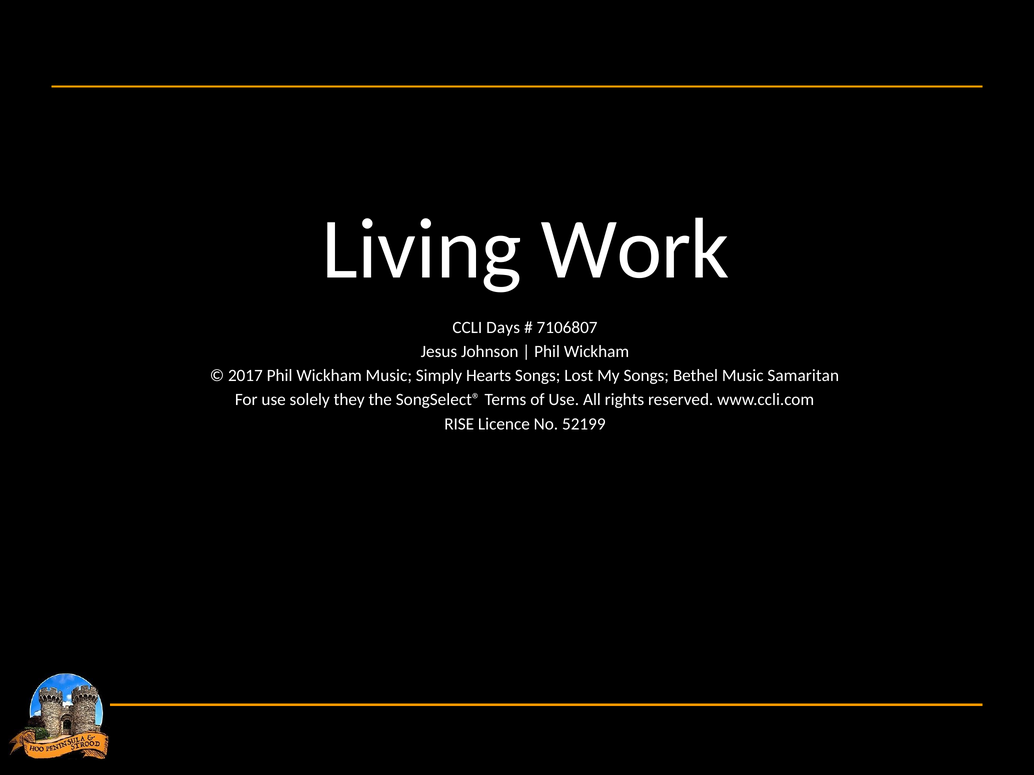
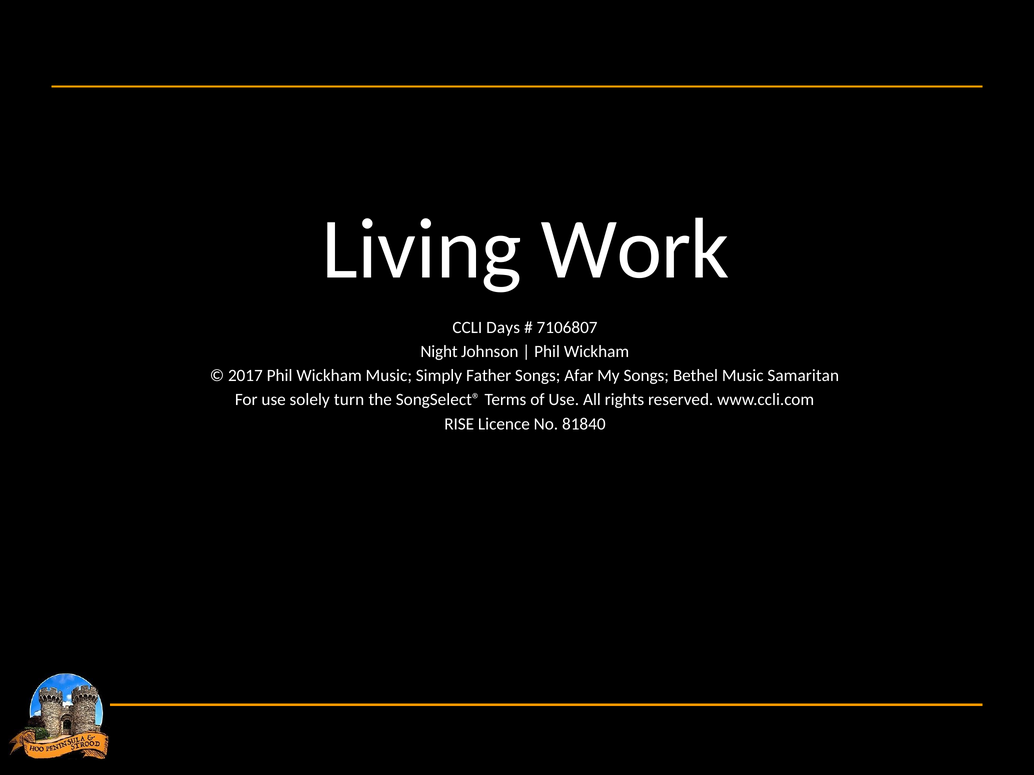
Jesus: Jesus -> Night
Hearts: Hearts -> Father
Lost: Lost -> Afar
they: they -> turn
52199: 52199 -> 81840
